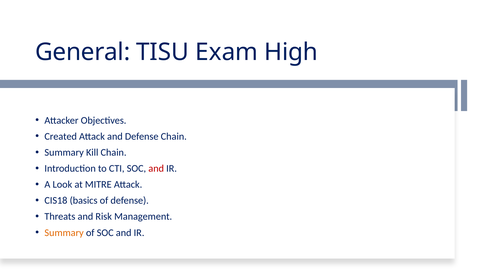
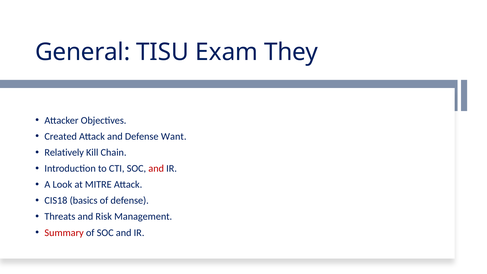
High: High -> They
Defense Chain: Chain -> Want
Summary at (64, 152): Summary -> Relatively
Summary at (64, 233) colour: orange -> red
